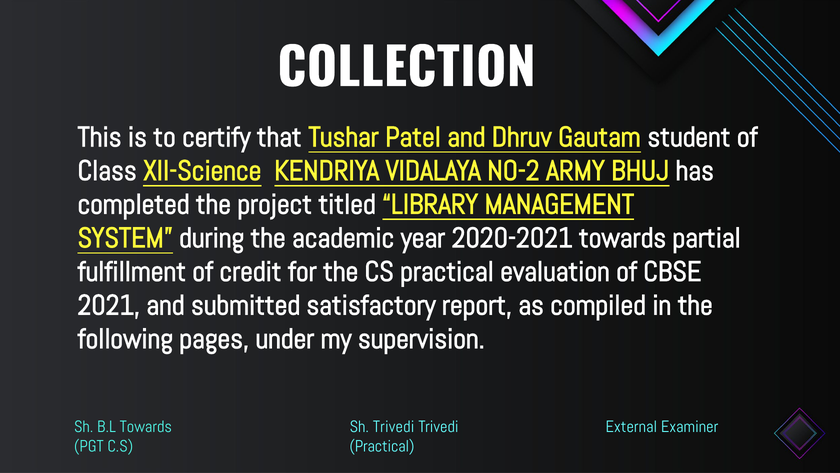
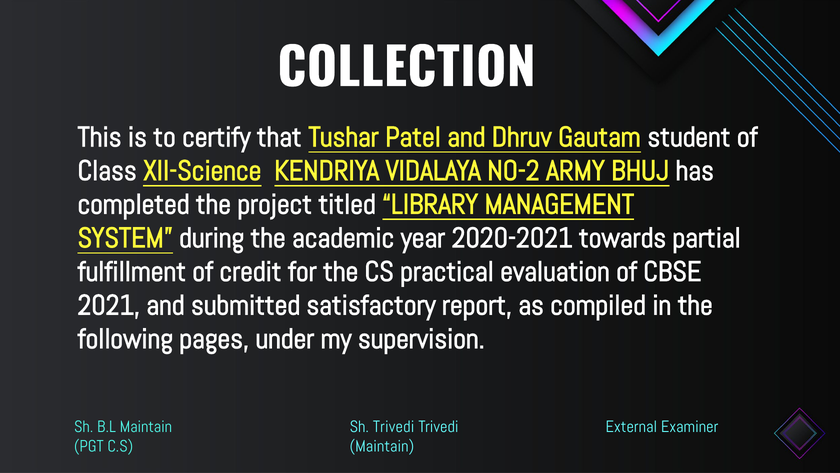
B.L Towards: Towards -> Maintain
Practical at (382, 446): Practical -> Maintain
